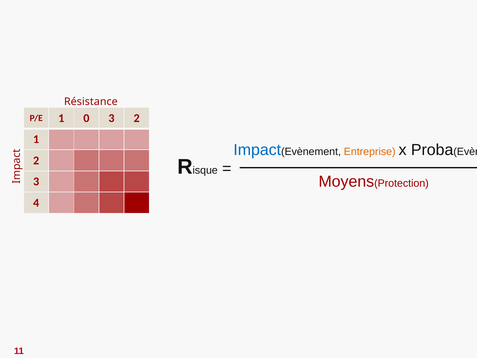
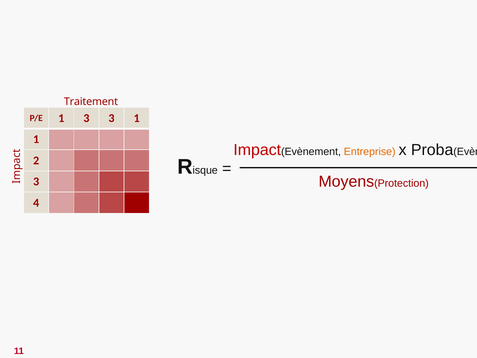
Résistance: Résistance -> Traitement
1 0: 0 -> 3
3 2: 2 -> 1
Impact colour: blue -> red
